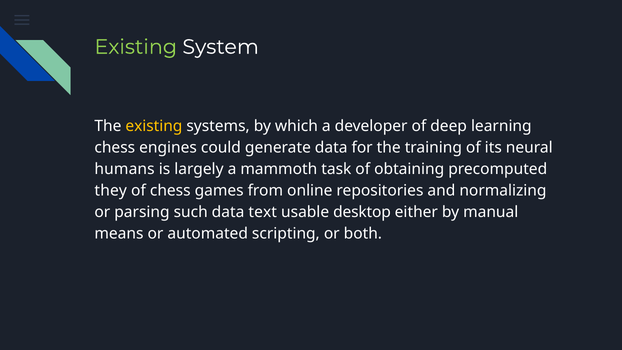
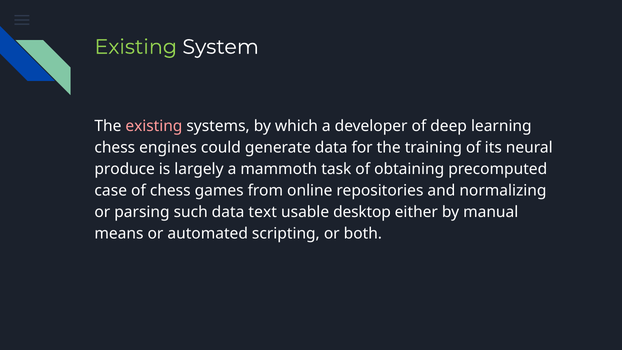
existing at (154, 126) colour: yellow -> pink
humans: humans -> produce
they: they -> case
